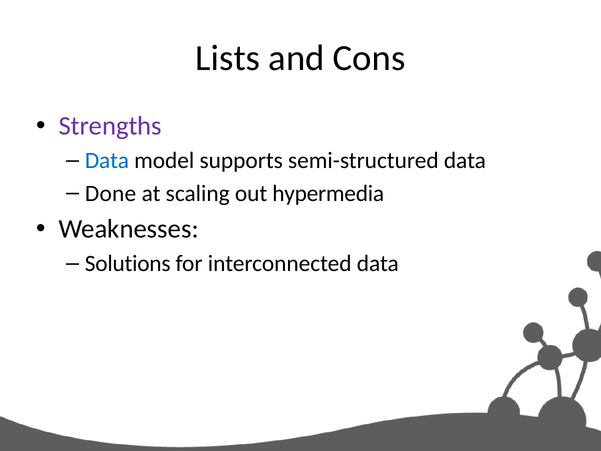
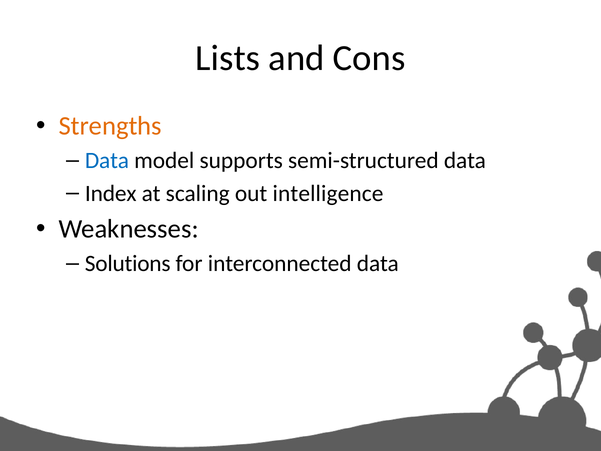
Strengths colour: purple -> orange
Done: Done -> Index
hypermedia: hypermedia -> intelligence
